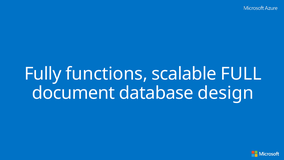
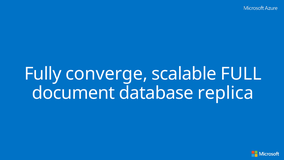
functions: functions -> converge
design: design -> replica
